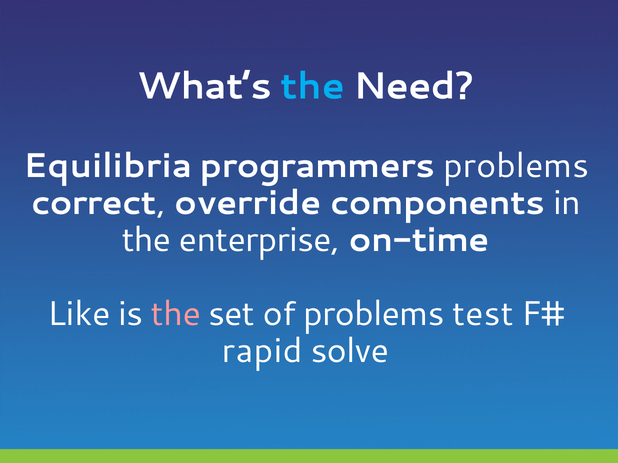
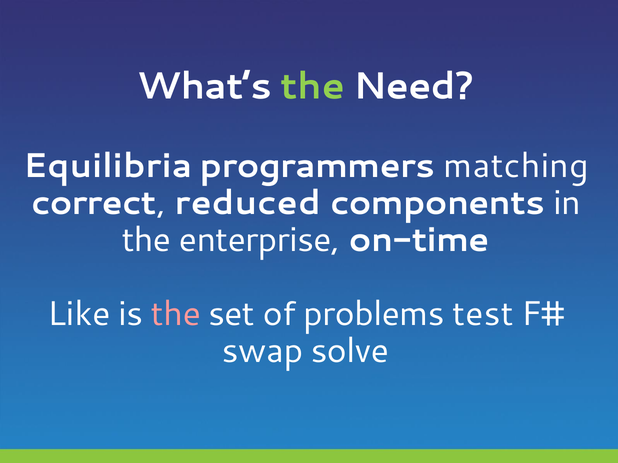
the at (313, 86) colour: light blue -> light green
programmers problems: problems -> matching
override: override -> reduced
rapid: rapid -> swap
